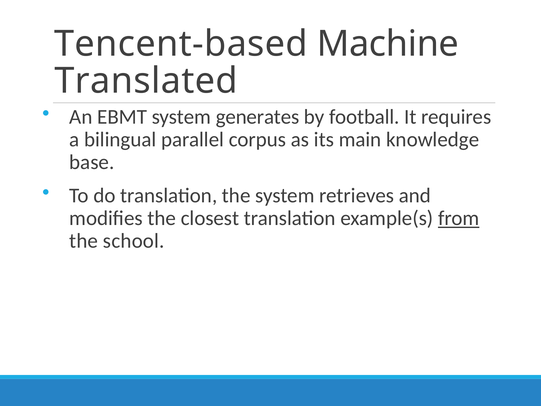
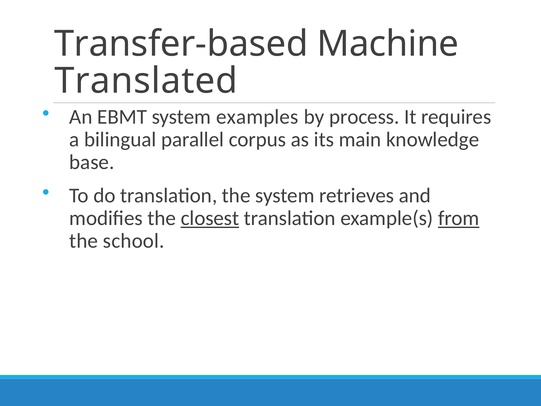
Tencent-based: Tencent-based -> Transfer-based
generates: generates -> examples
football: football -> process
closest underline: none -> present
